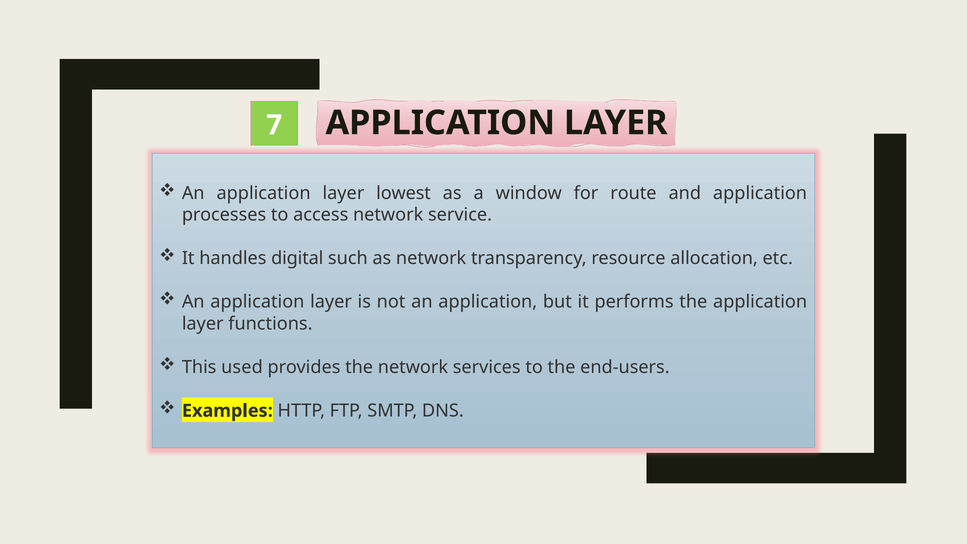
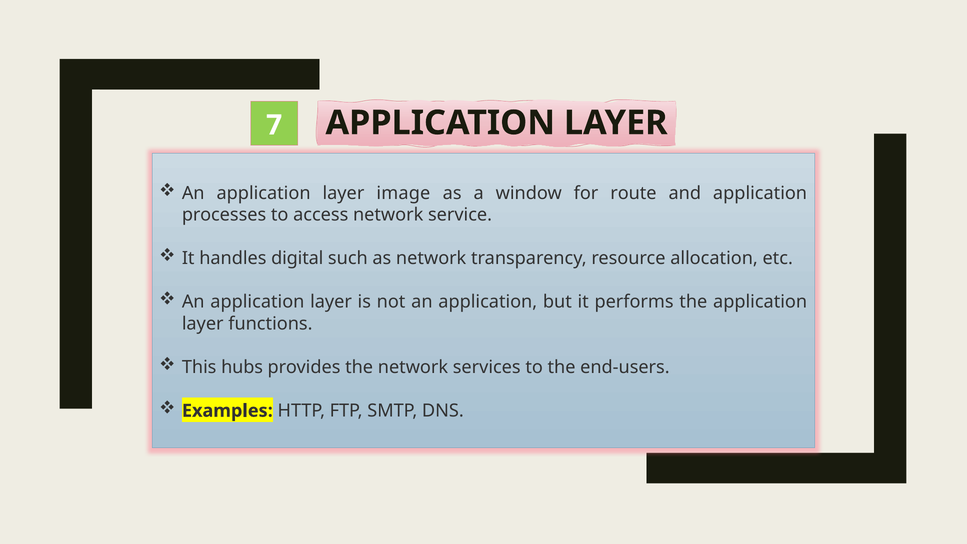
lowest: lowest -> image
used: used -> hubs
